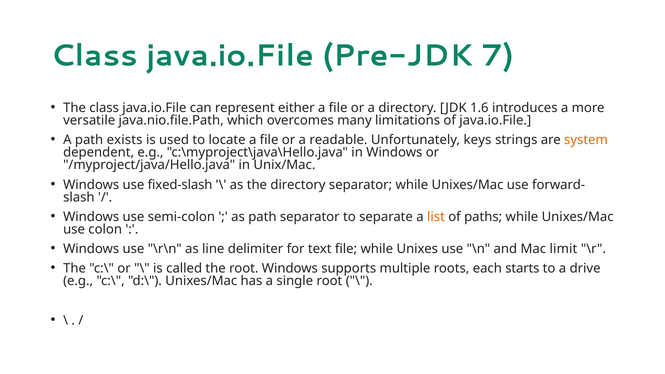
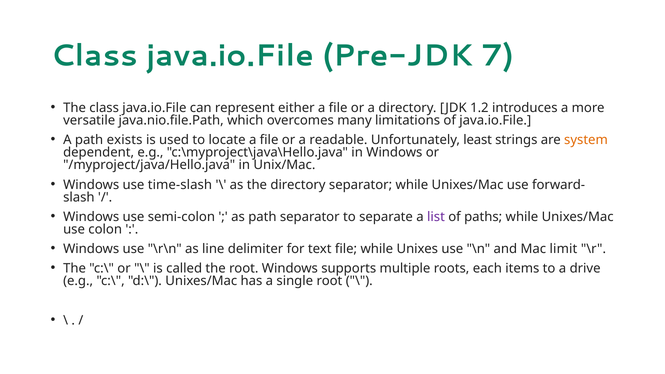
1.6: 1.6 -> 1.2
keys: keys -> least
fixed-slash: fixed-slash -> time-slash
list colour: orange -> purple
starts: starts -> items
